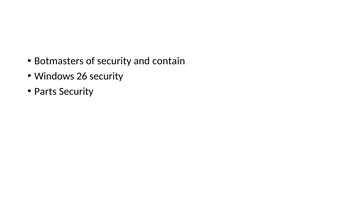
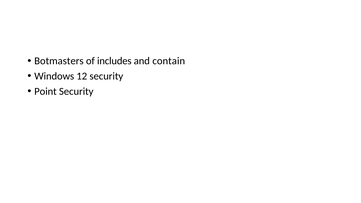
of security: security -> includes
26: 26 -> 12
Parts: Parts -> Point
